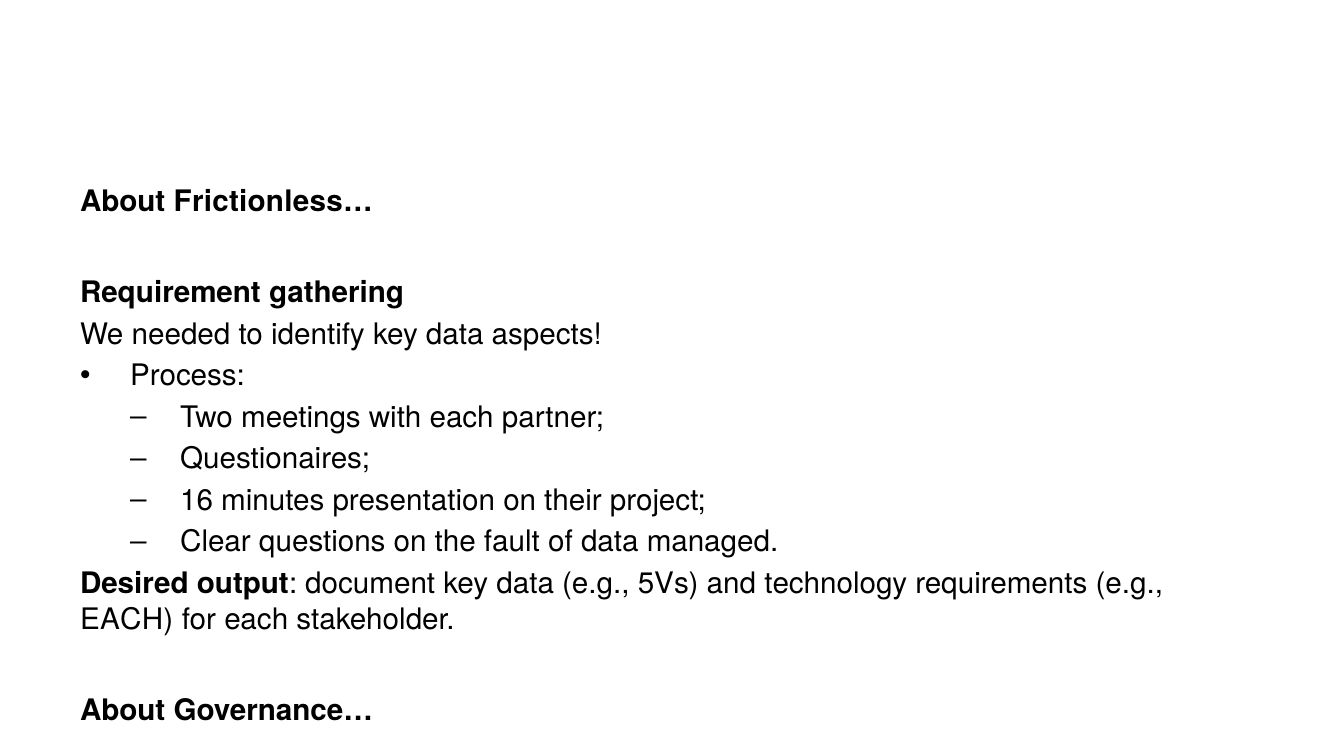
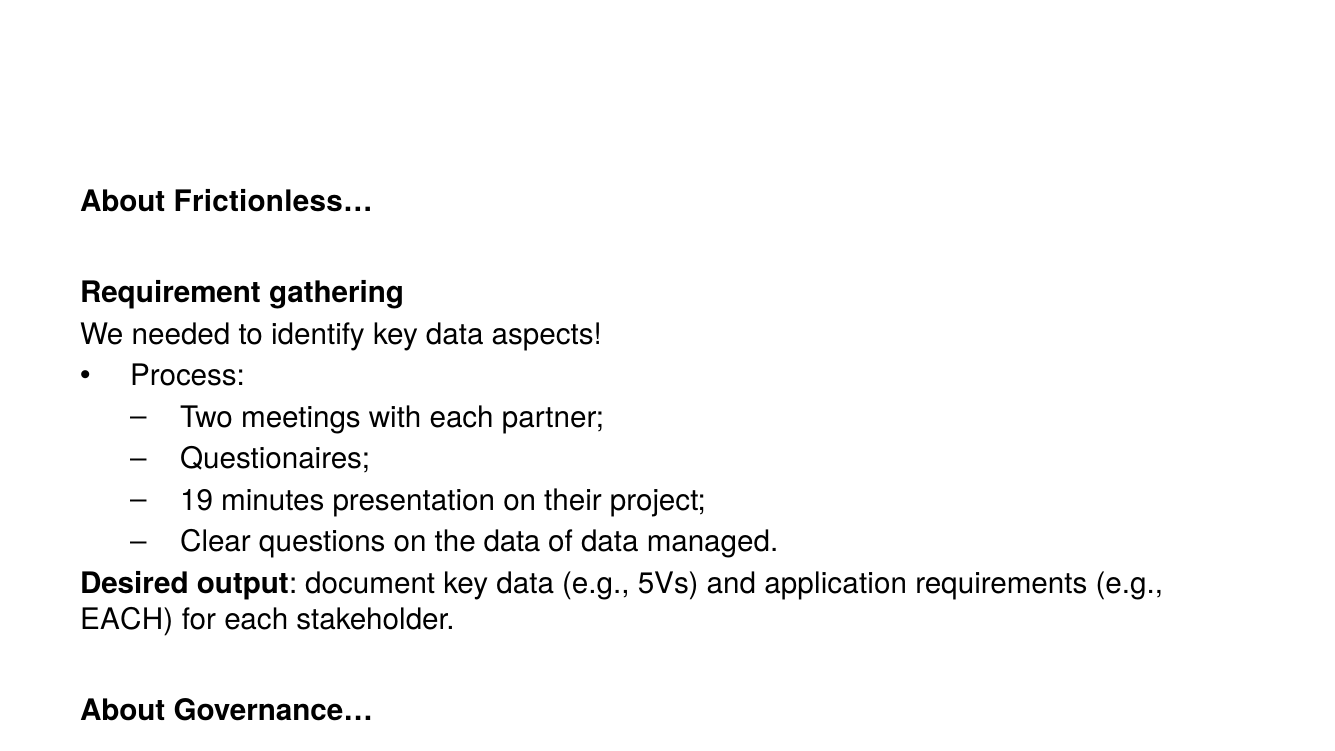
16: 16 -> 19
the fault: fault -> data
technology: technology -> application
